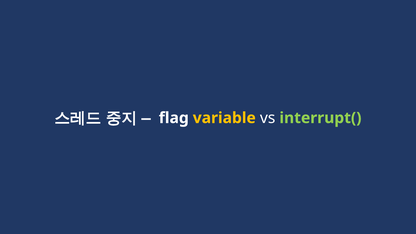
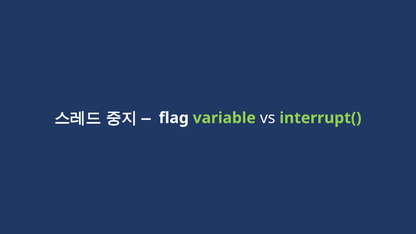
variable colour: yellow -> light green
